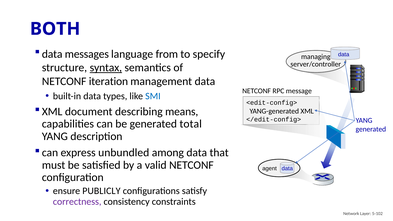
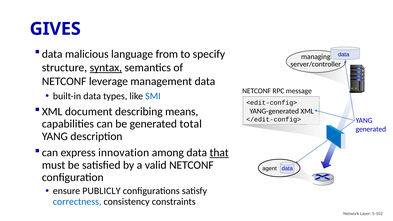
BOTH: BOTH -> GIVES
messages: messages -> malicious
iteration: iteration -> leverage
unbundled: unbundled -> innovation
that underline: none -> present
correctness colour: purple -> blue
